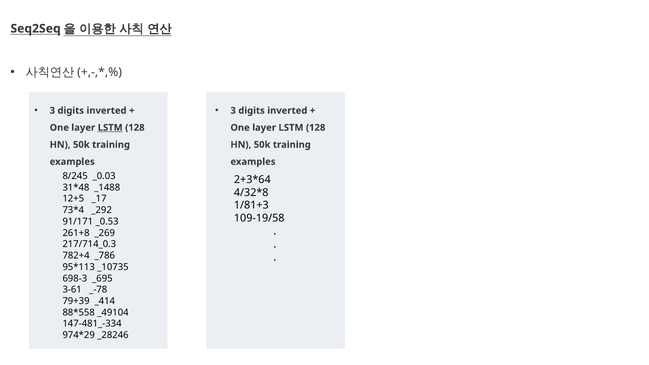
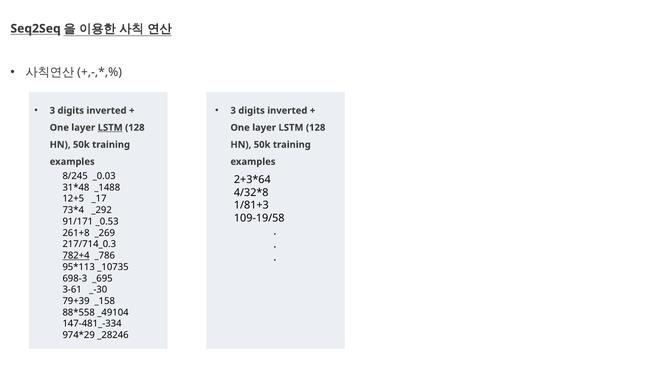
782+4 underline: none -> present
_-78: _-78 -> _-30
_414: _414 -> _158
